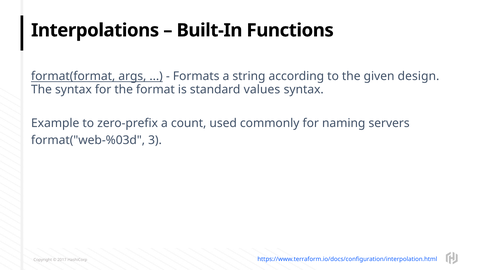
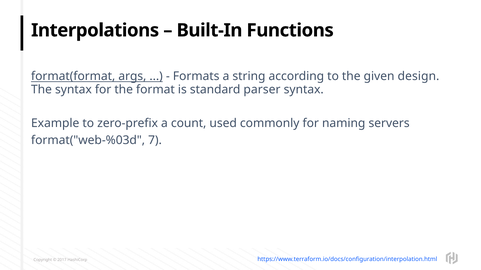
values: values -> parser
3: 3 -> 7
